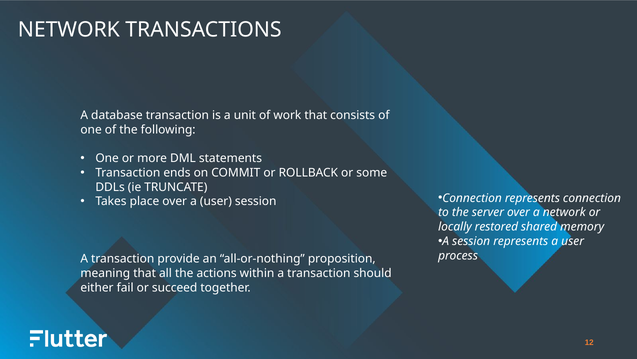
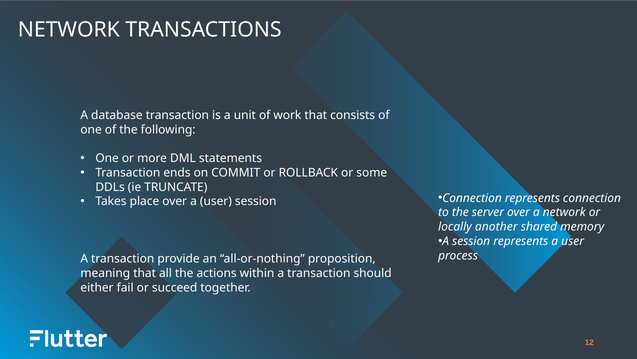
restored: restored -> another
